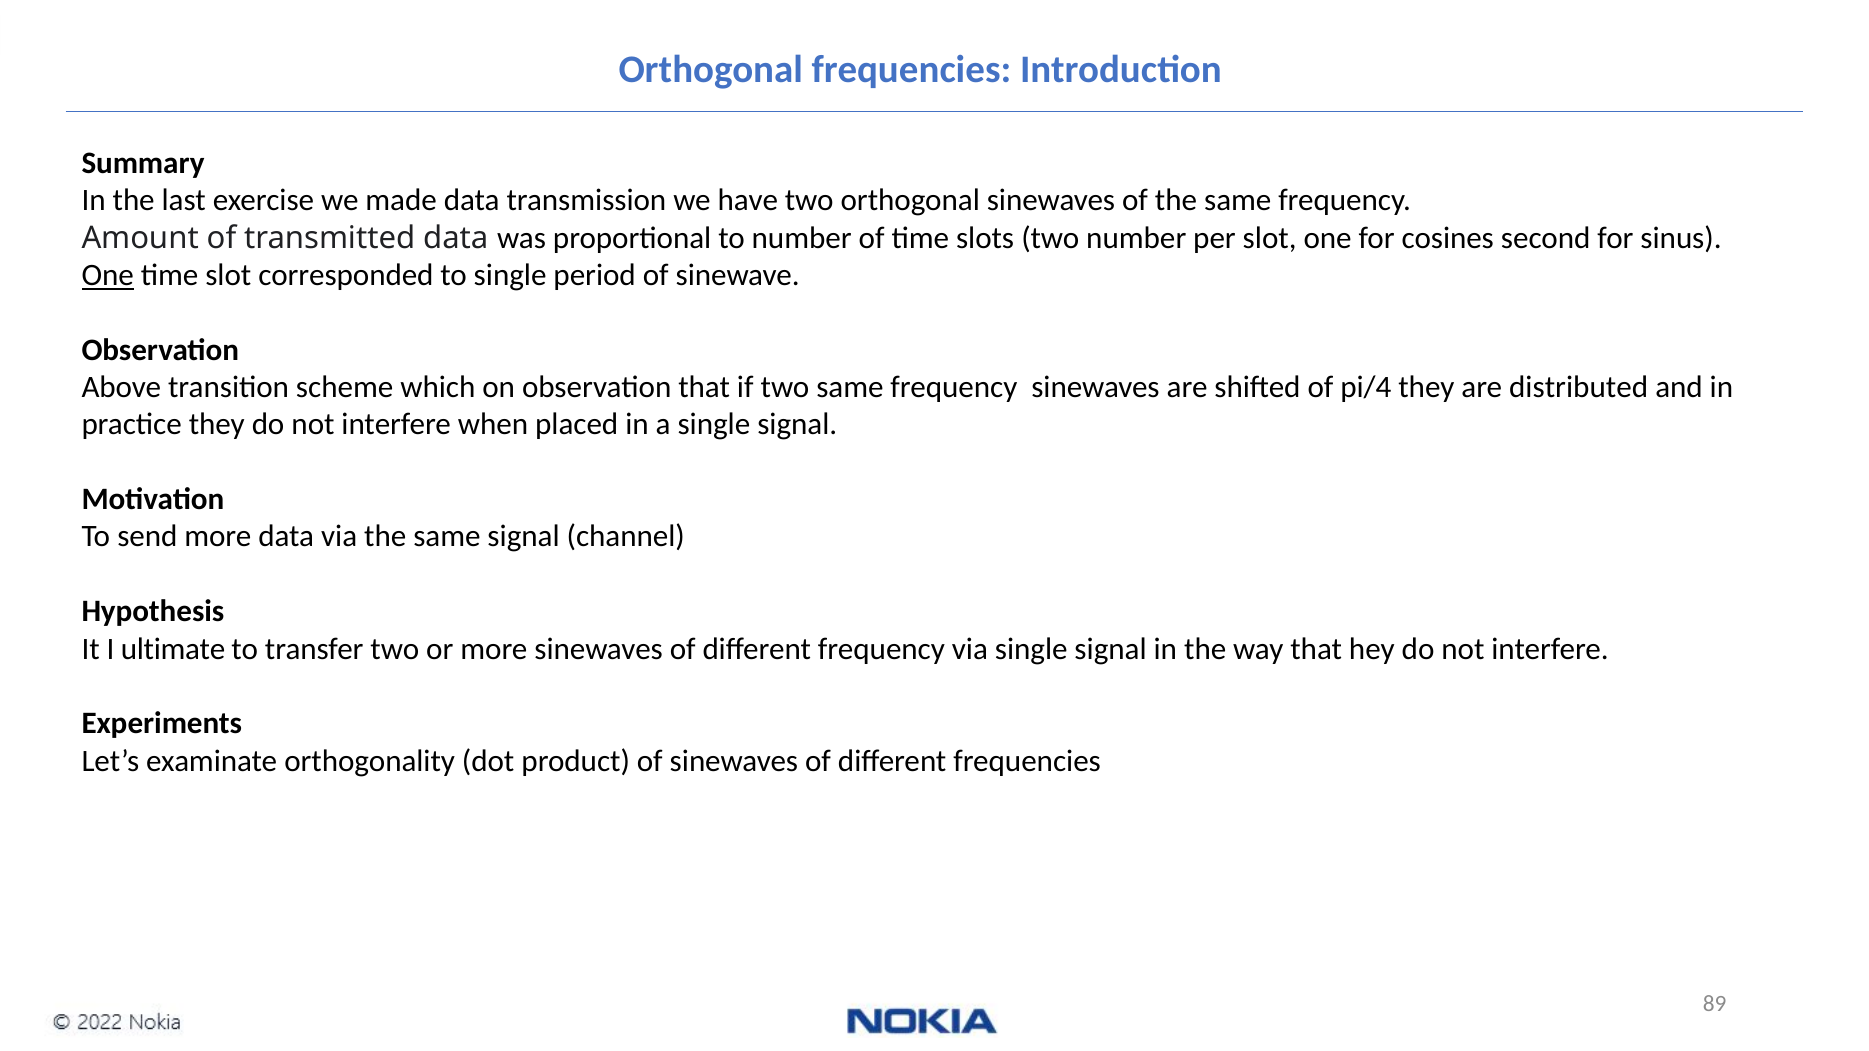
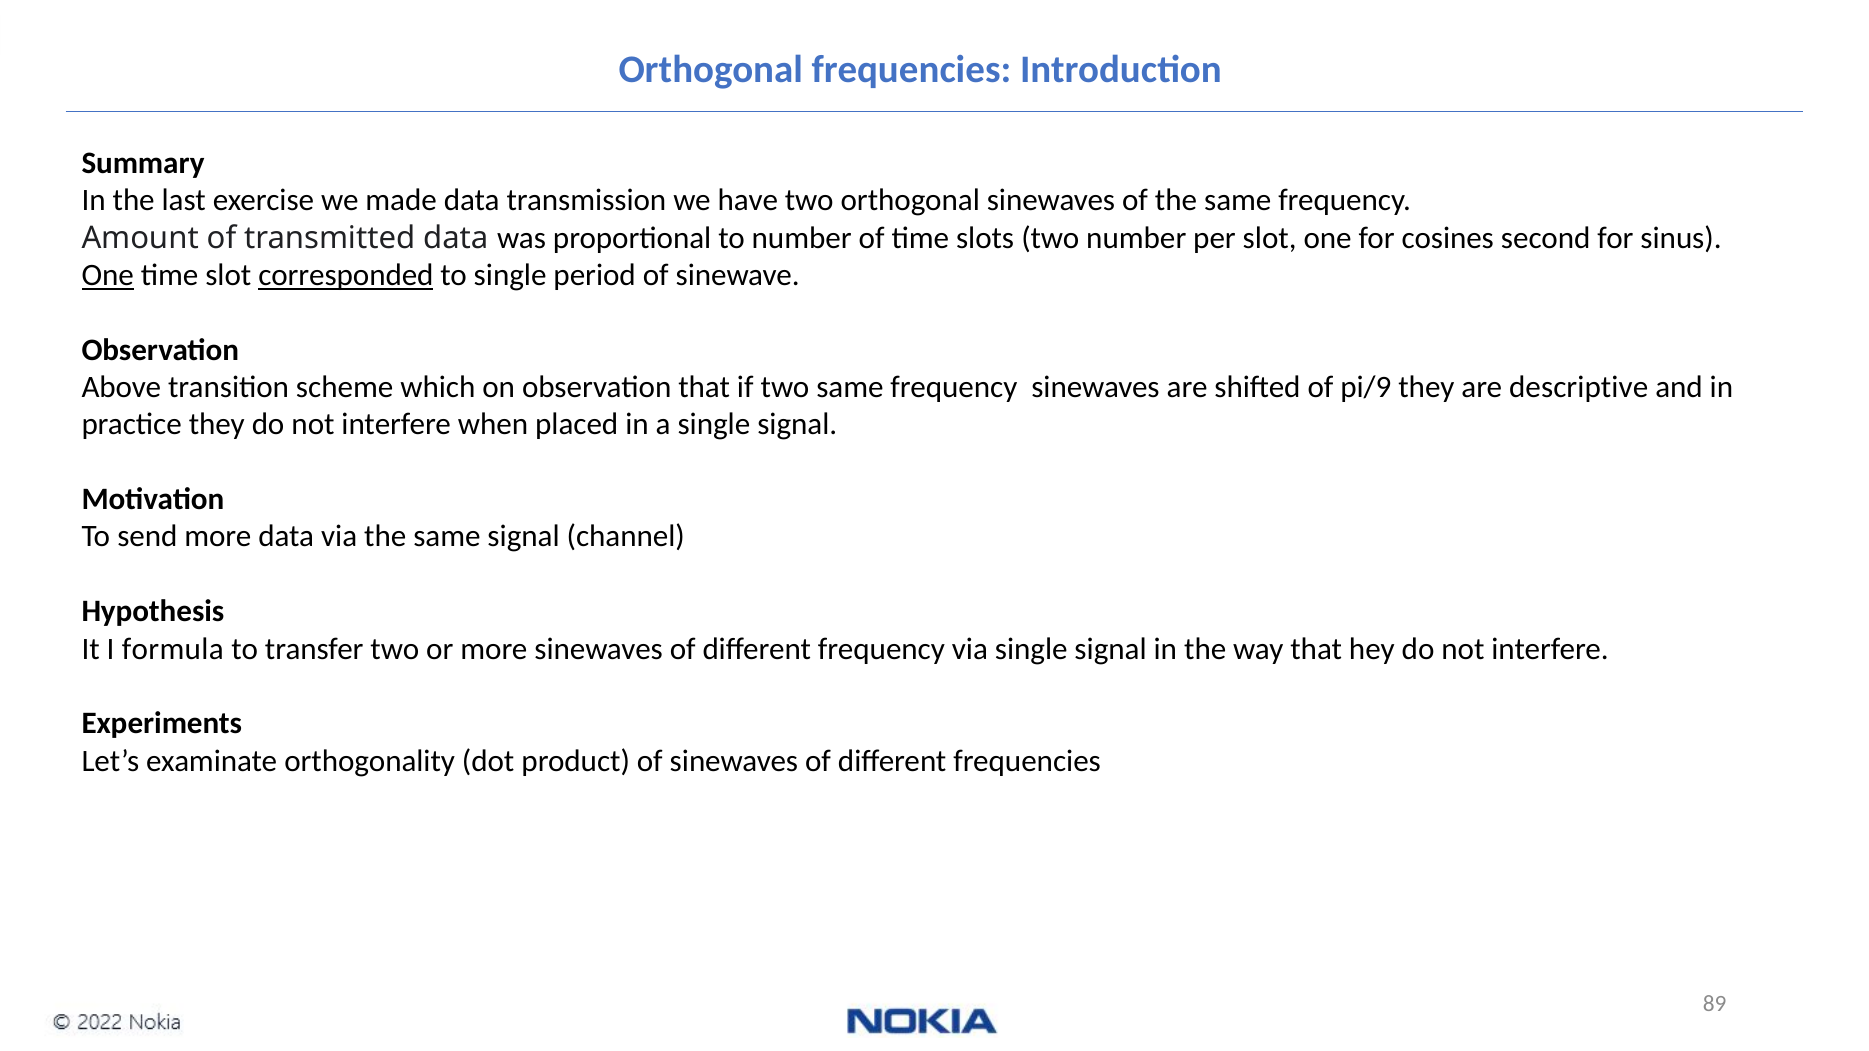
corresponded underline: none -> present
pi/4: pi/4 -> pi/9
distributed: distributed -> descriptive
ultimate: ultimate -> formula
